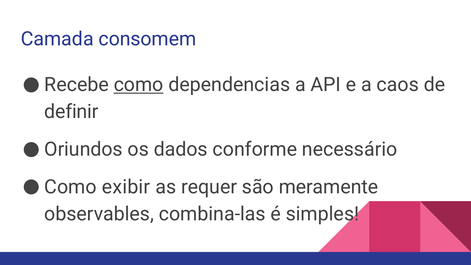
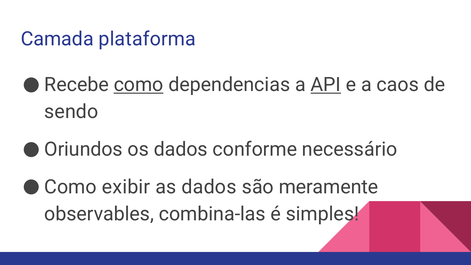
consomem: consomem -> plataforma
API underline: none -> present
definir: definir -> sendo
as requer: requer -> dados
